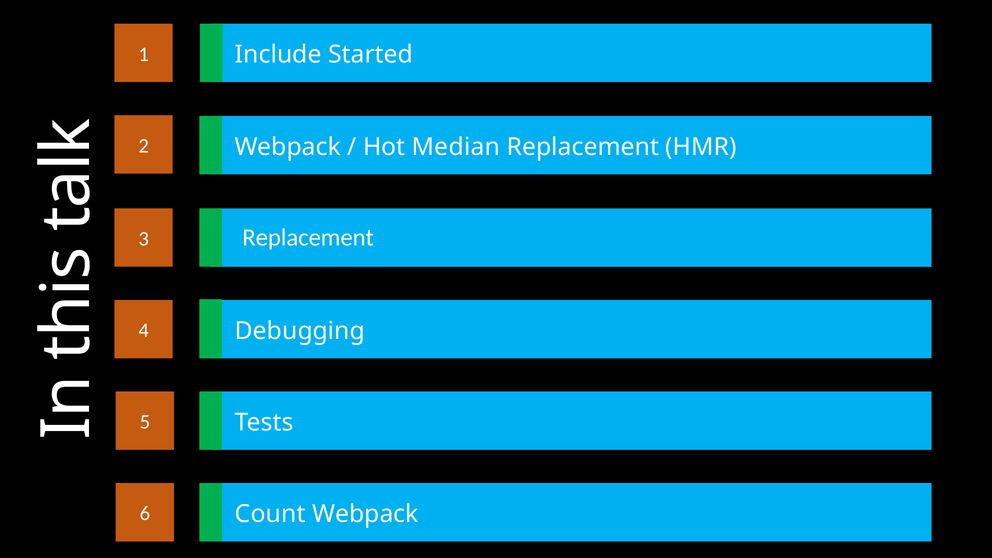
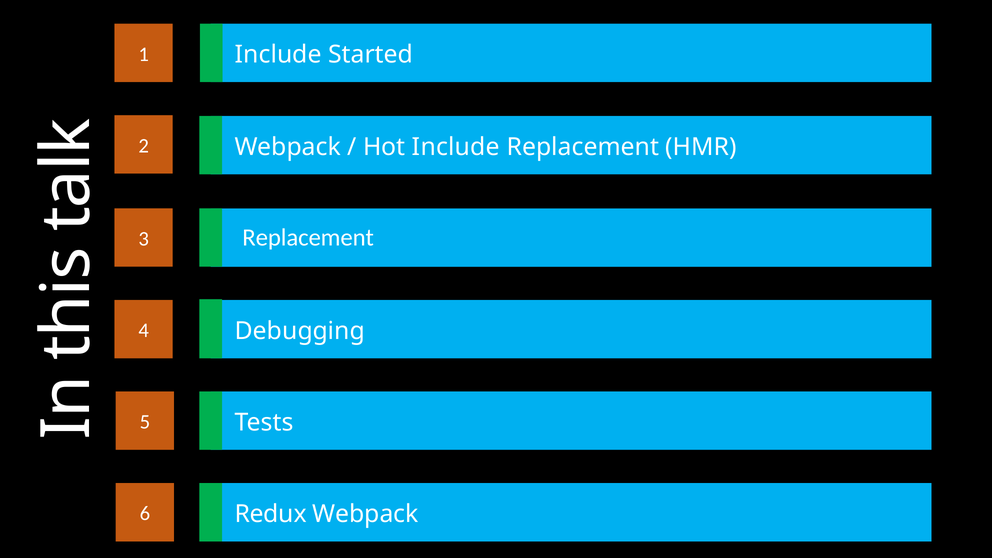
Hot Median: Median -> Include
Count: Count -> Redux
